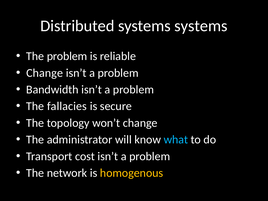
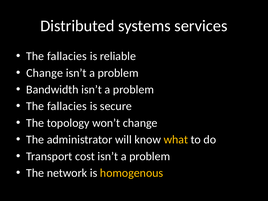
systems systems: systems -> services
problem at (67, 56): problem -> fallacies
what colour: light blue -> yellow
